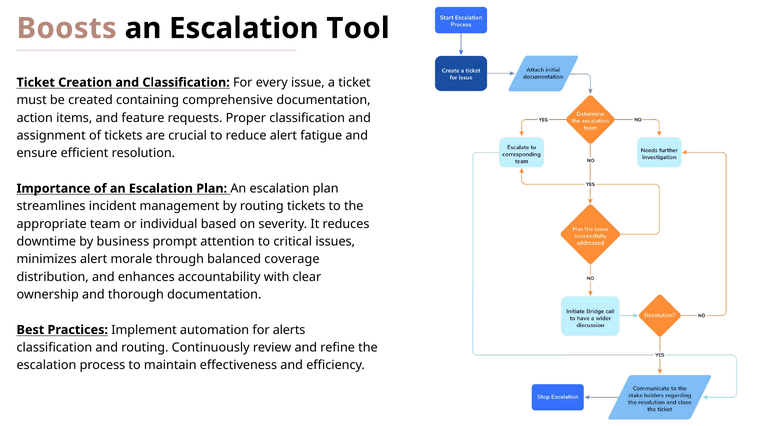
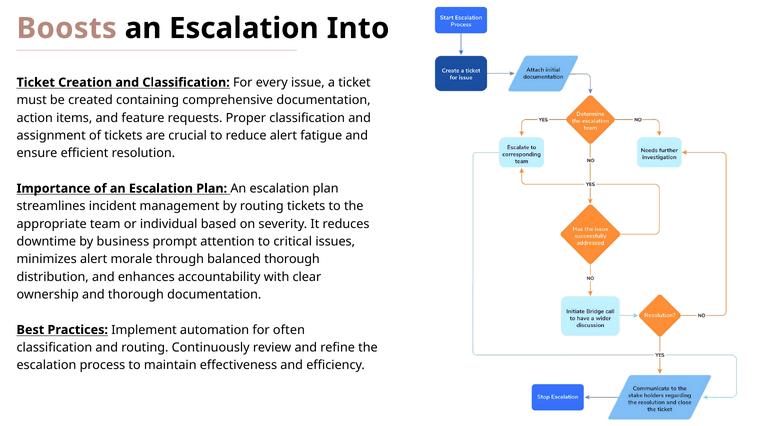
Tool: Tool -> Into
balanced coverage: coverage -> thorough
alerts: alerts -> often
